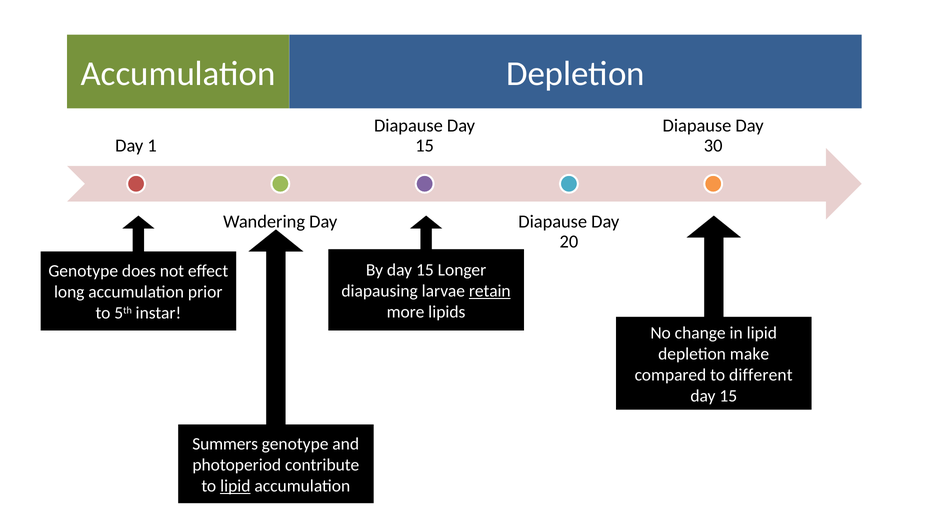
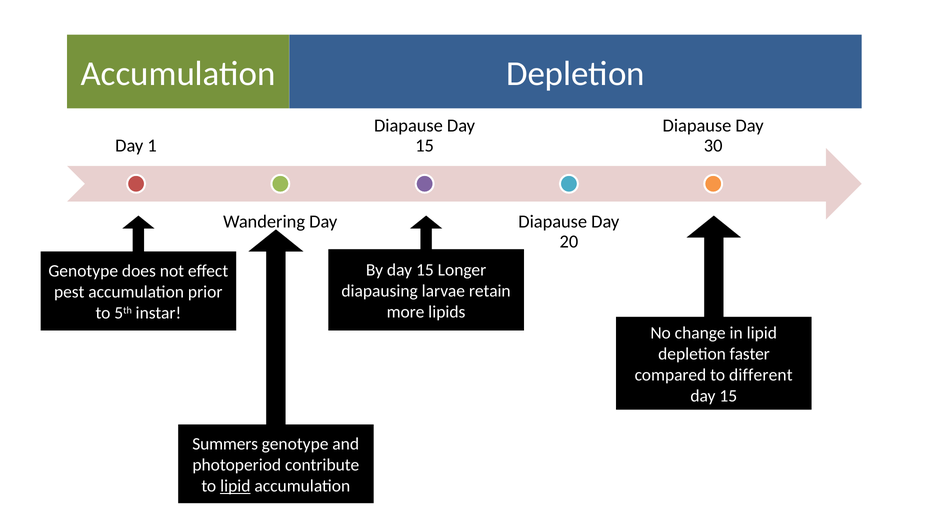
retain underline: present -> none
long: long -> pest
make: make -> faster
